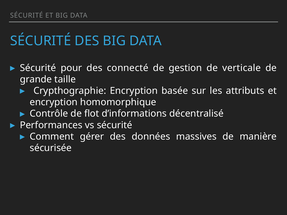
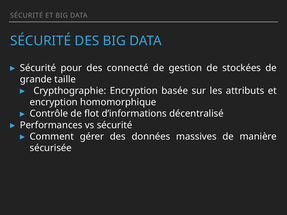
verticale: verticale -> stockées
